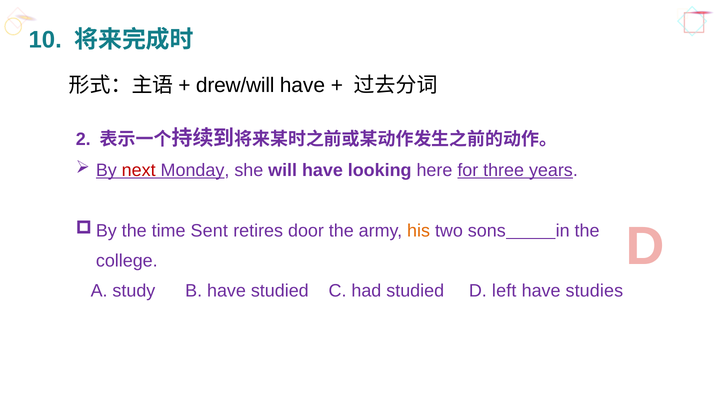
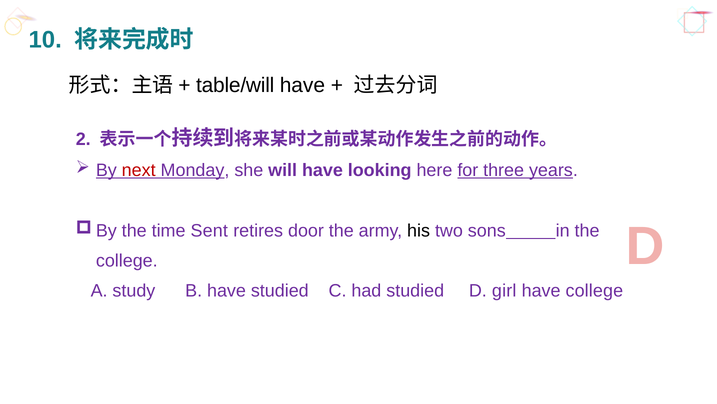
drew/will: drew/will -> table/will
his colour: orange -> black
left: left -> girl
have studies: studies -> college
